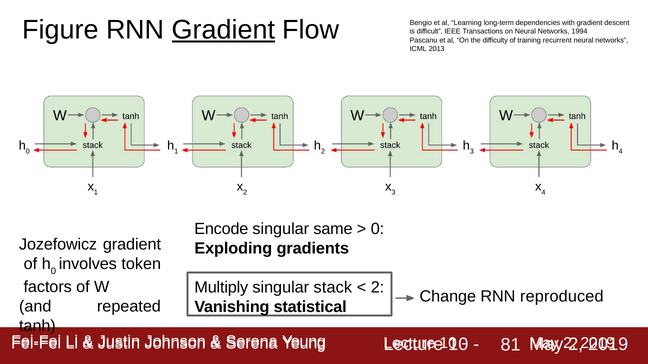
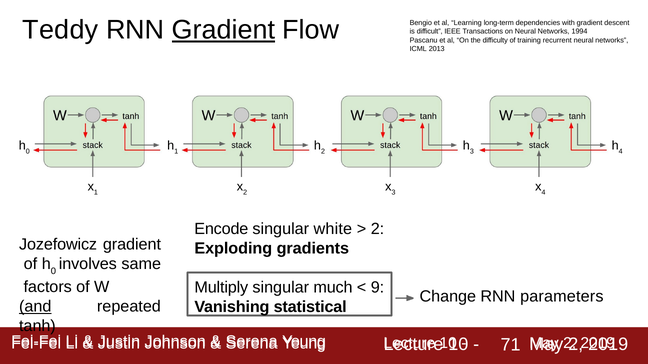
Figure: Figure -> Teddy
same: same -> white
0 at (377, 229): 0 -> 2
token: token -> same
stack: stack -> much
2 at (377, 288): 2 -> 9
reproduced: reproduced -> parameters
and underline: none -> present
81: 81 -> 71
